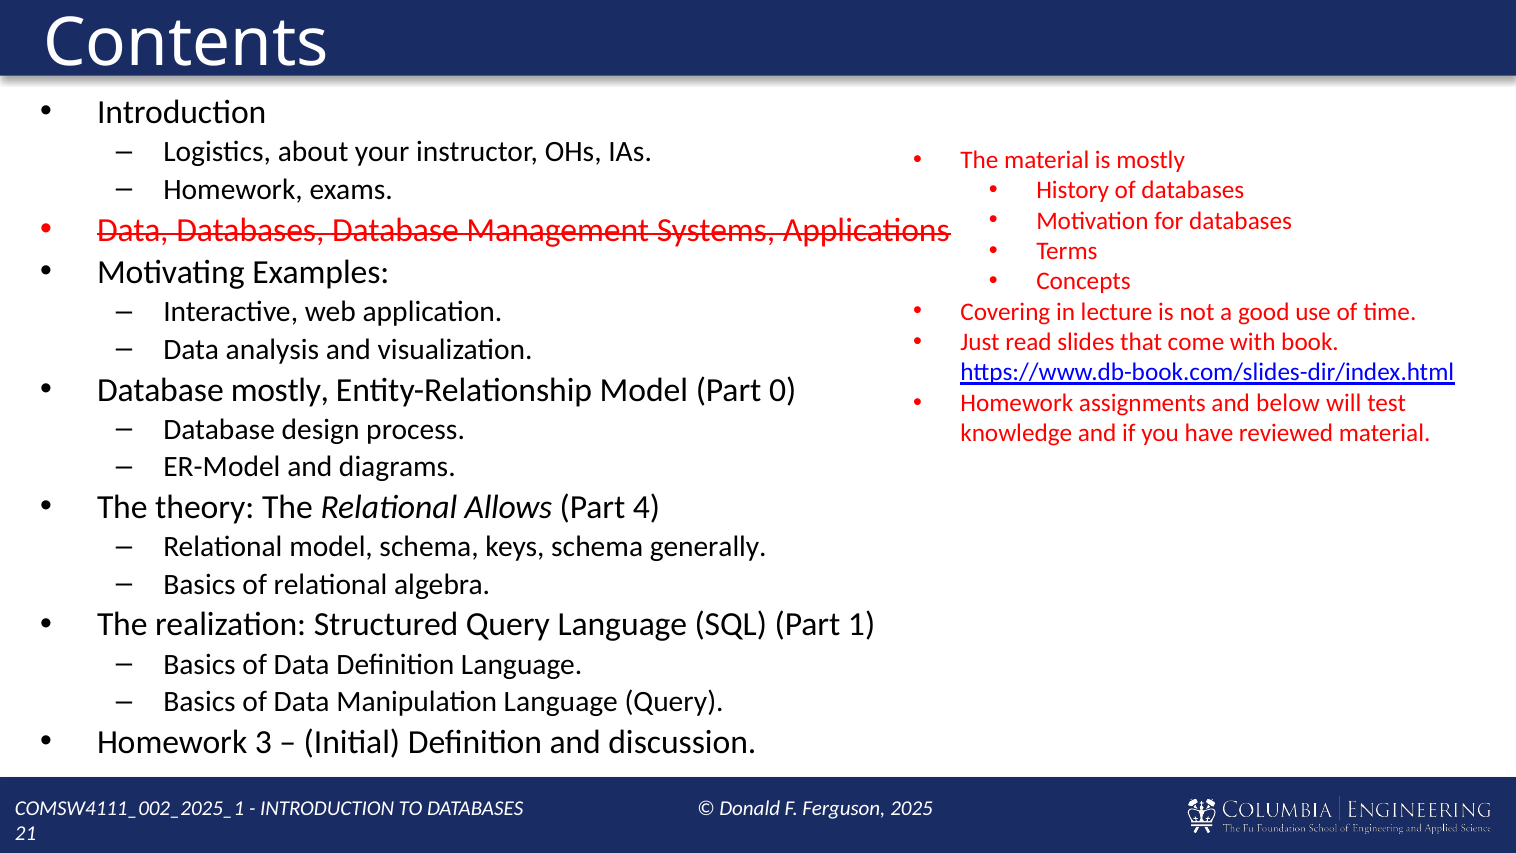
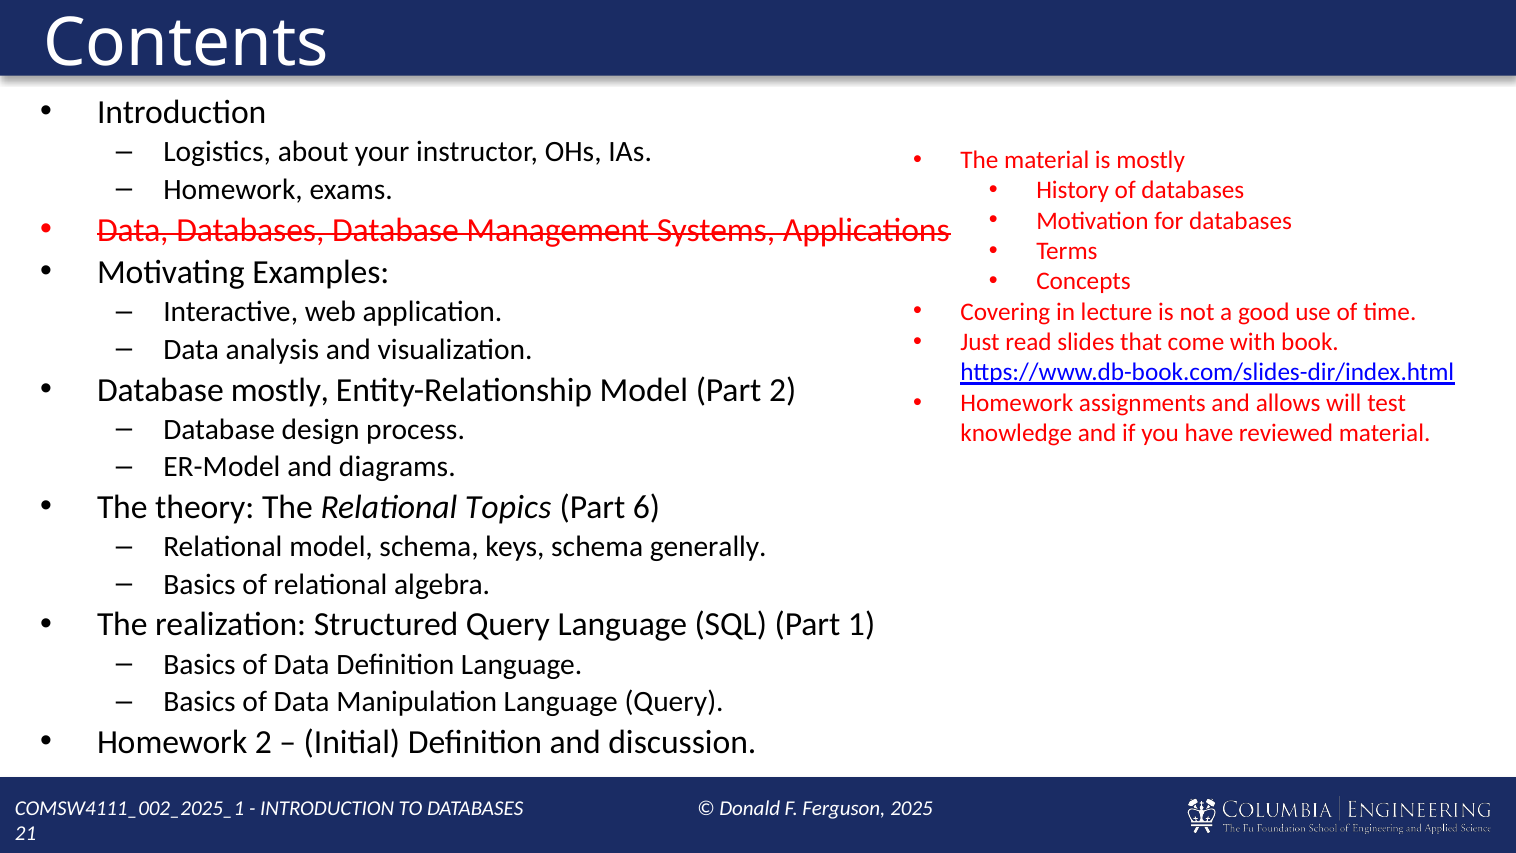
Part 0: 0 -> 2
below: below -> allows
Allows: Allows -> Topics
4: 4 -> 6
Homework 3: 3 -> 2
